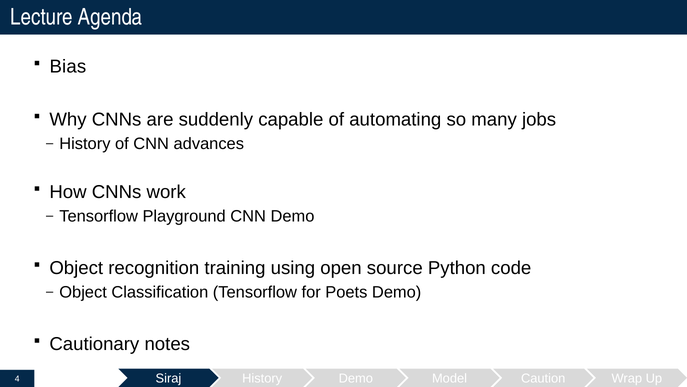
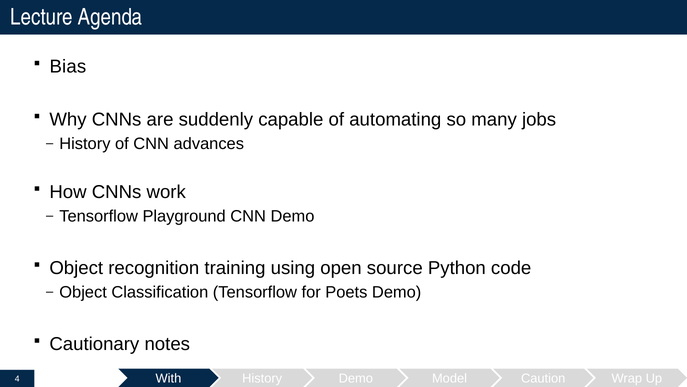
Siraj: Siraj -> With
